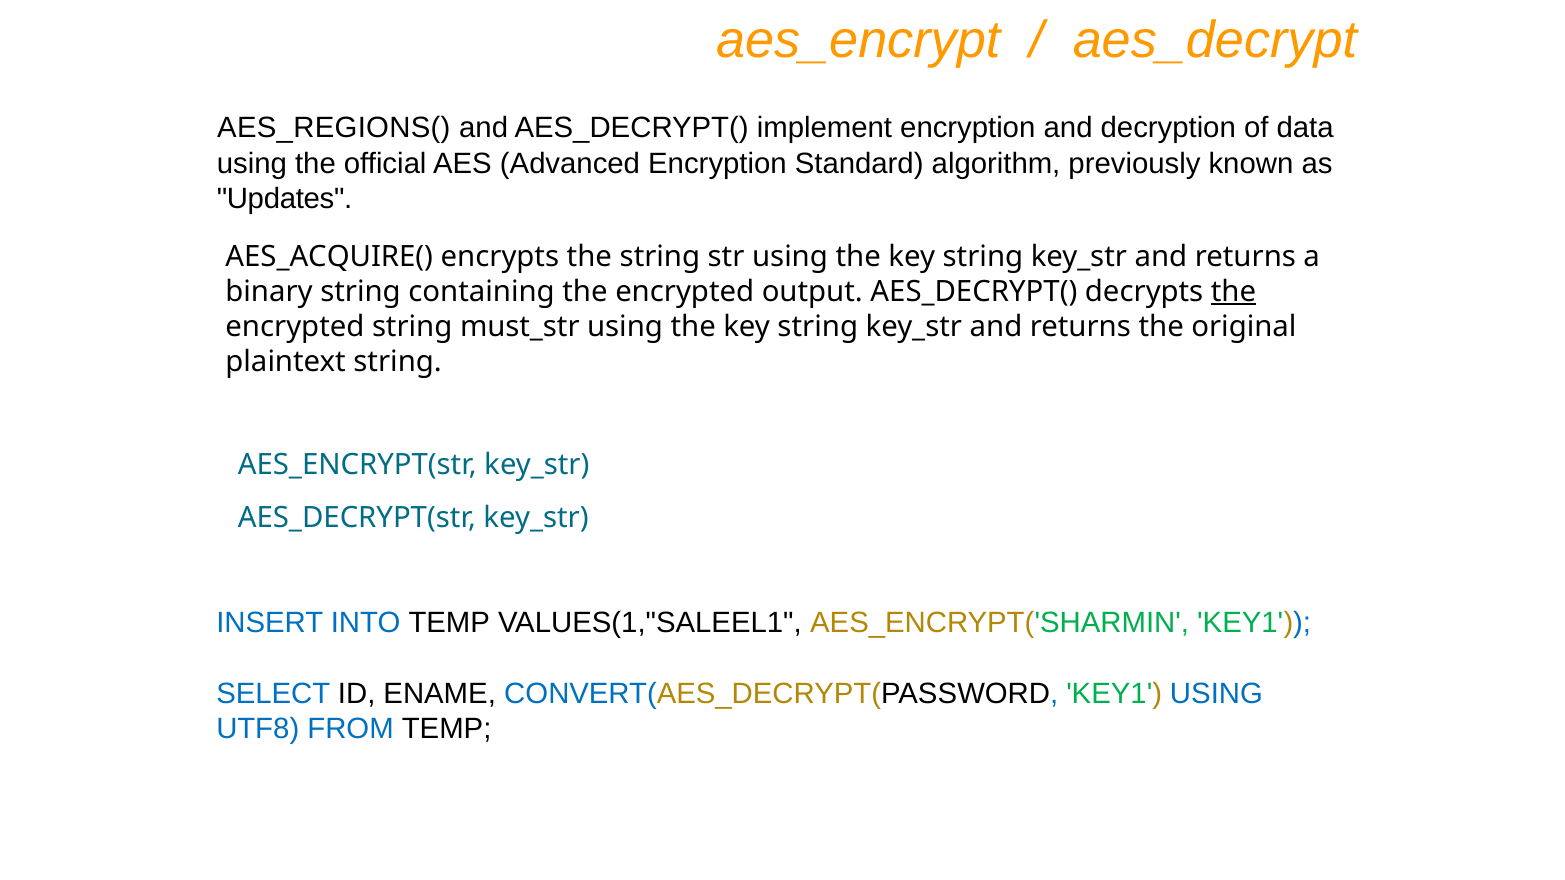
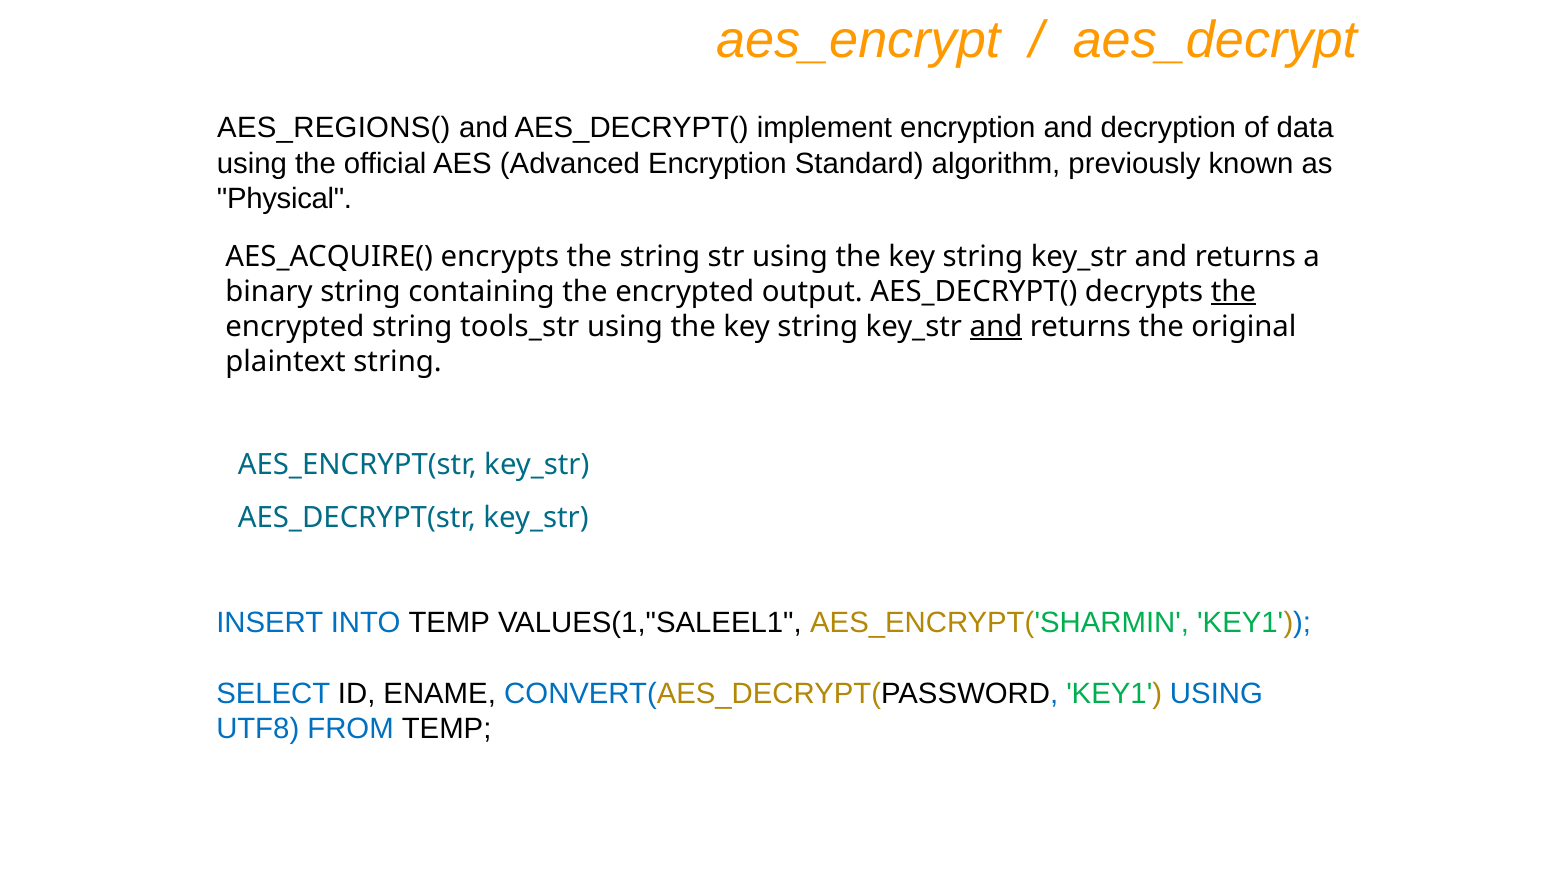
Updates: Updates -> Physical
must_str: must_str -> tools_str
and at (996, 327) underline: none -> present
